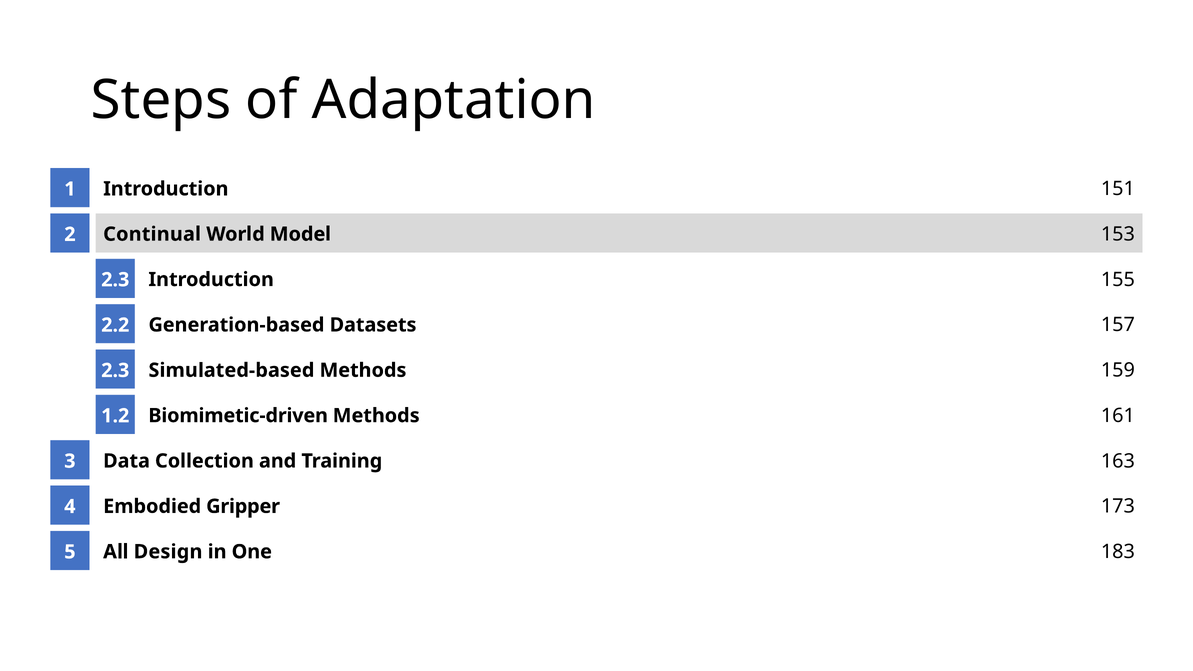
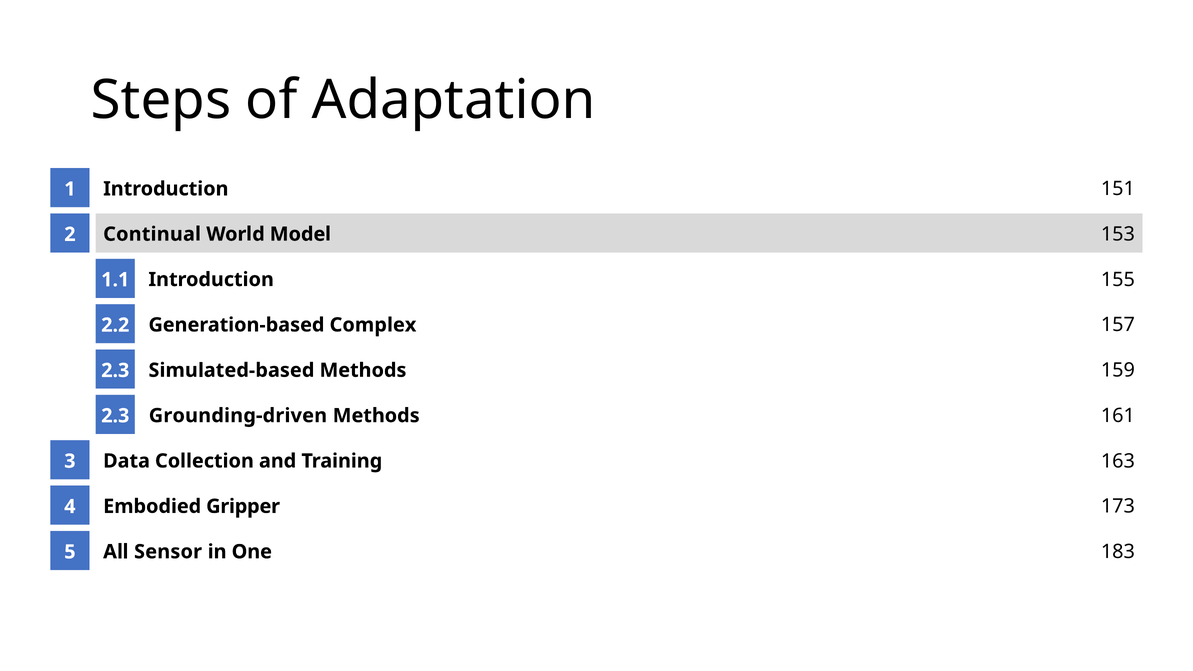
2.3 at (115, 280): 2.3 -> 1.1
Datasets: Datasets -> Complex
Biomimetic-driven: Biomimetic-driven -> Grounding-driven
1.2 at (115, 416): 1.2 -> 2.3
Design: Design -> Sensor
